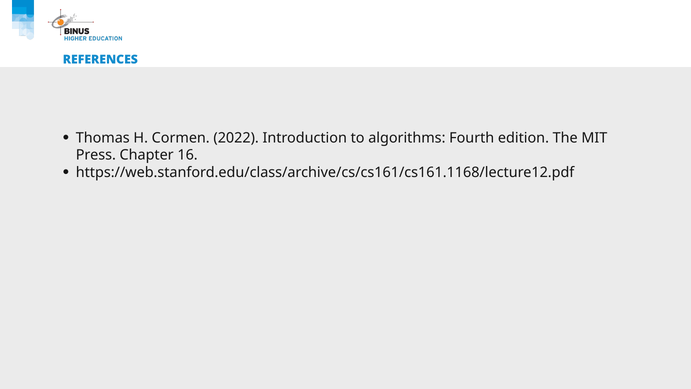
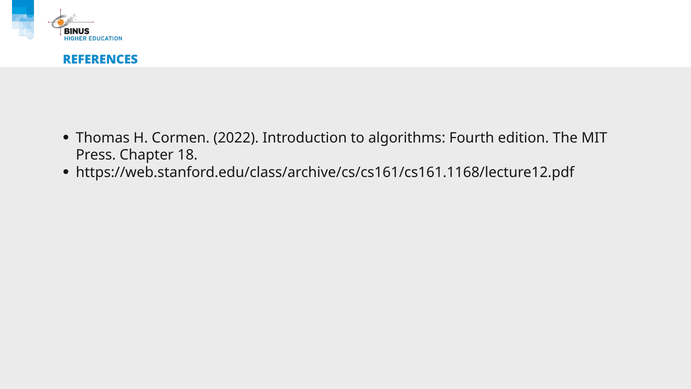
16: 16 -> 18
